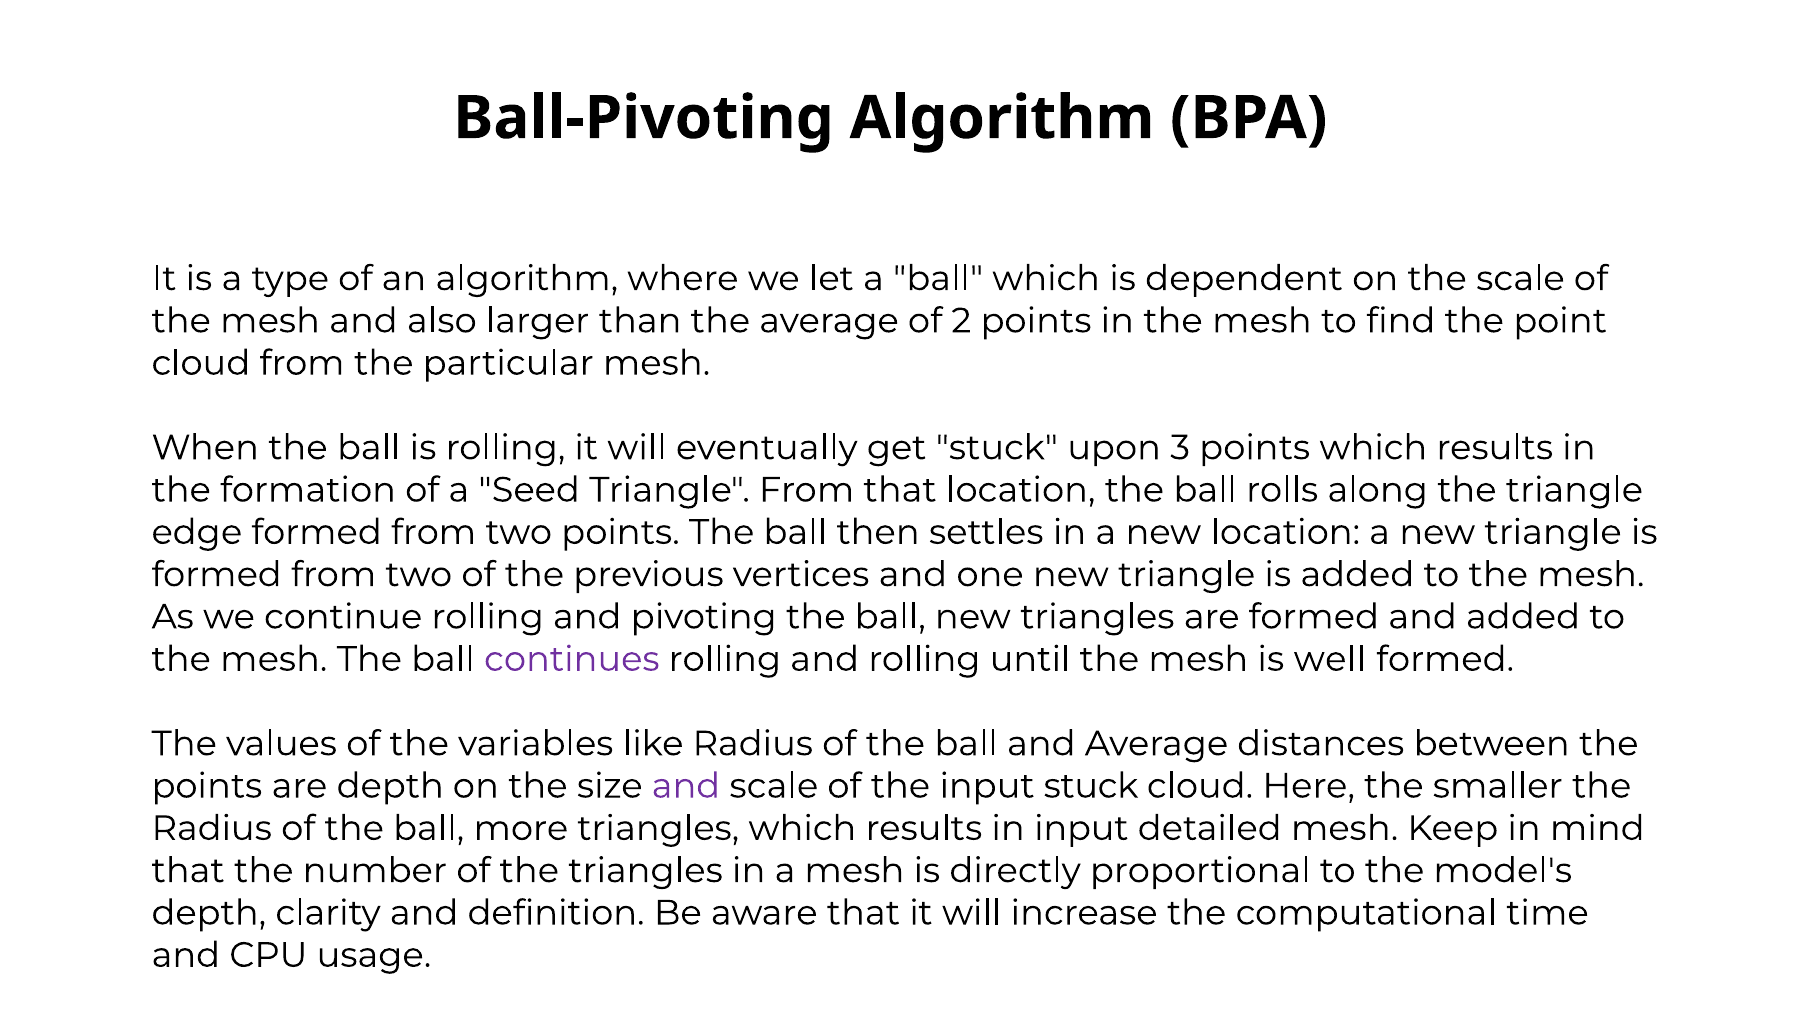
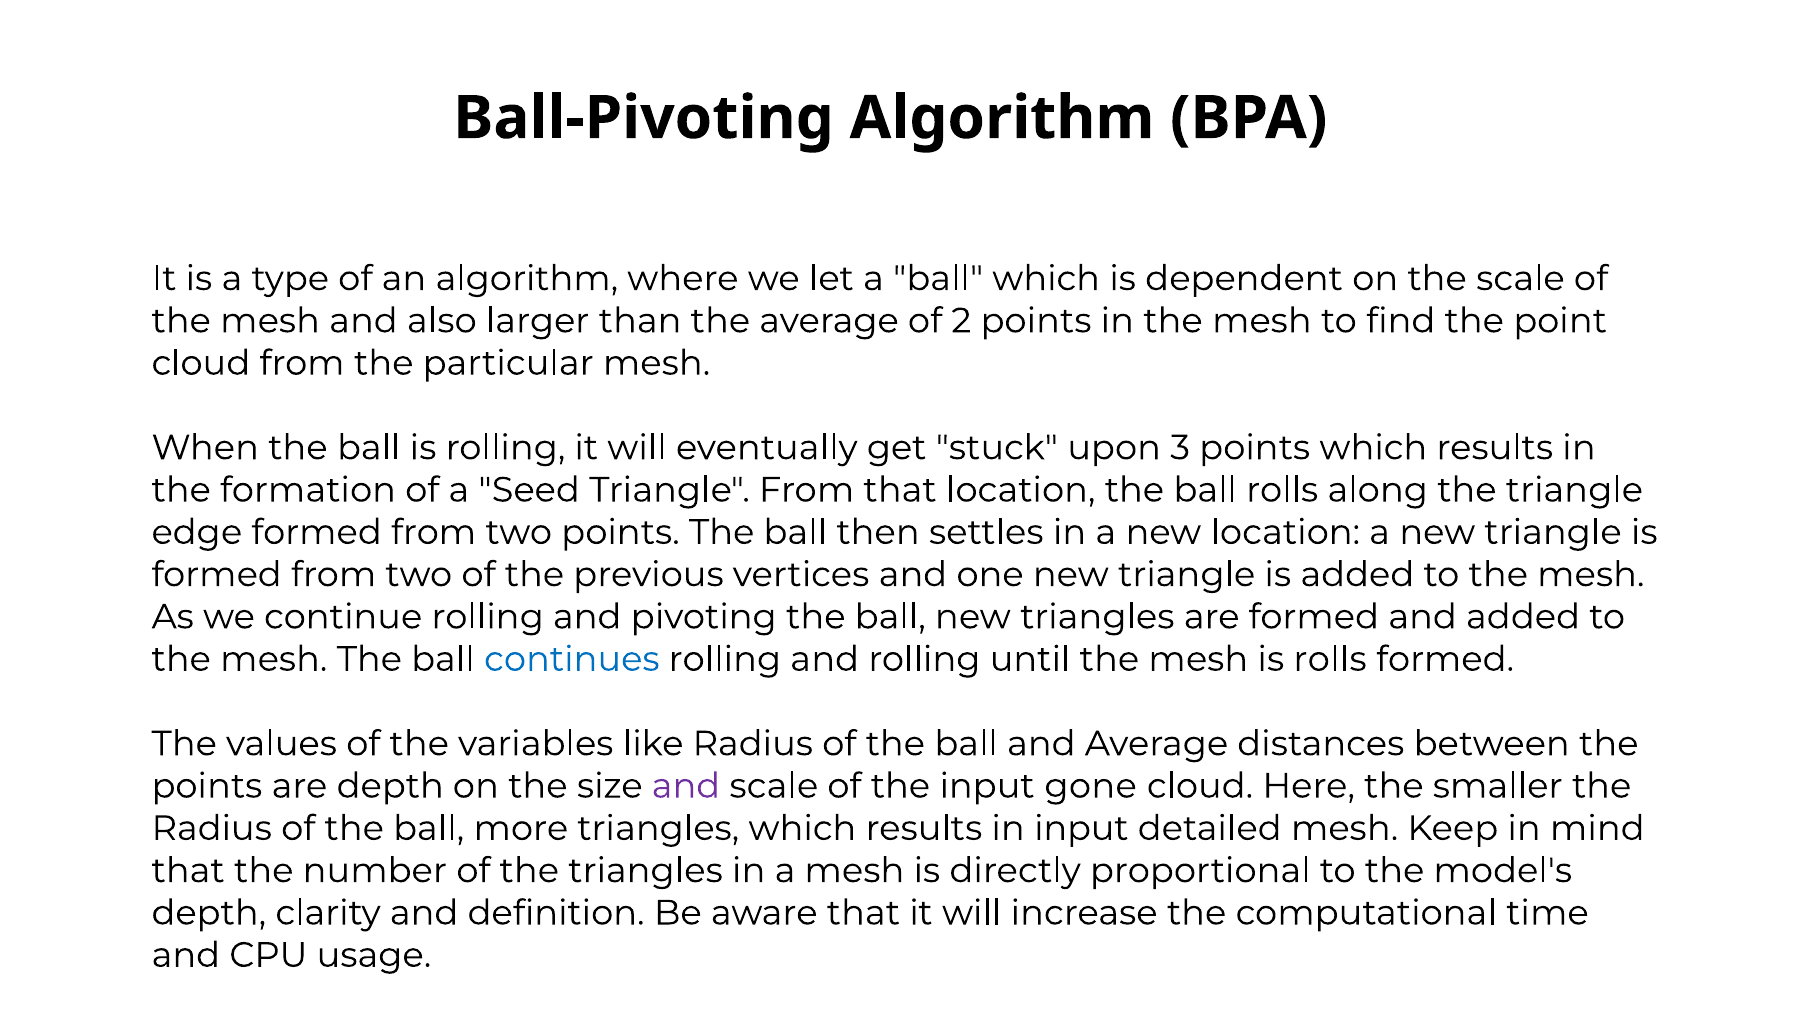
continues colour: purple -> blue
is well: well -> rolls
input stuck: stuck -> gone
